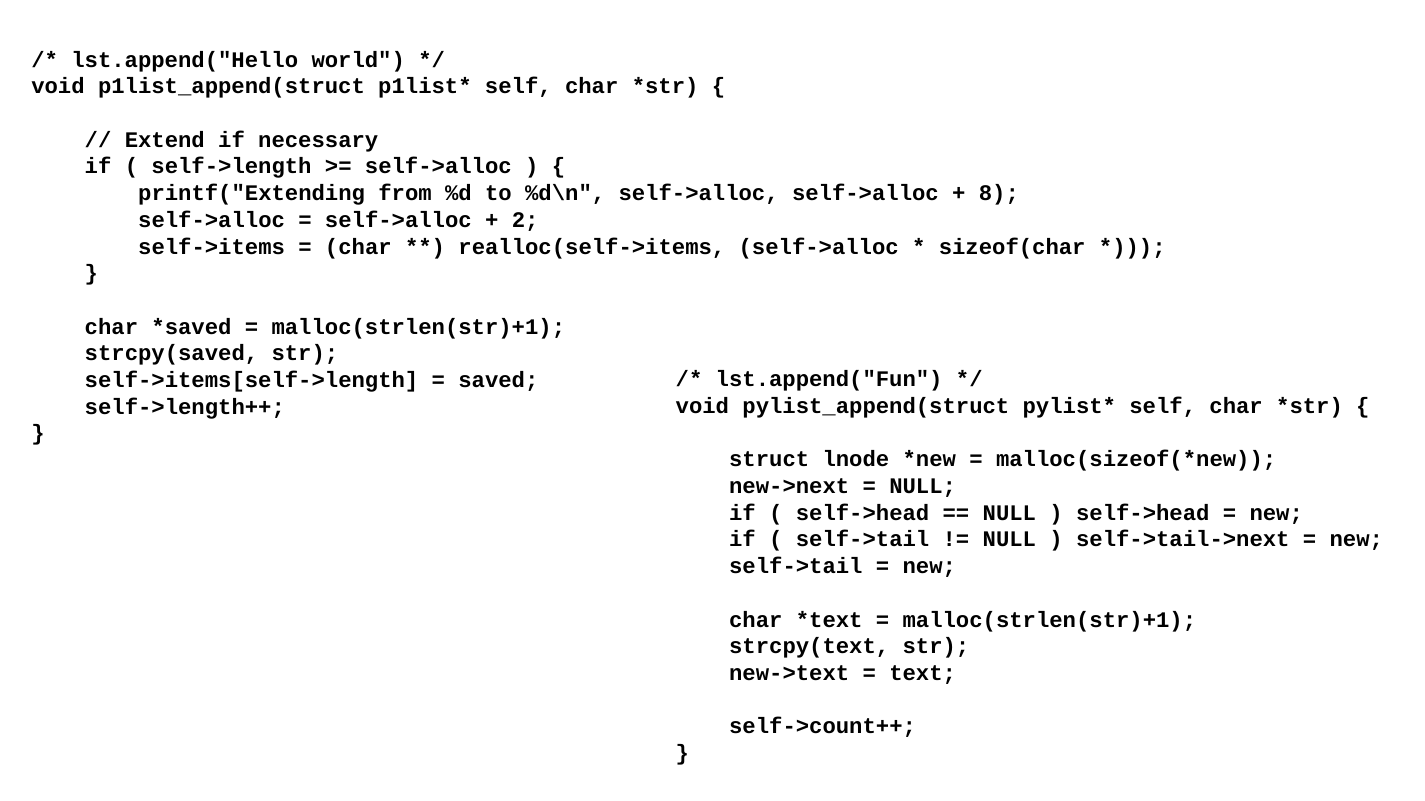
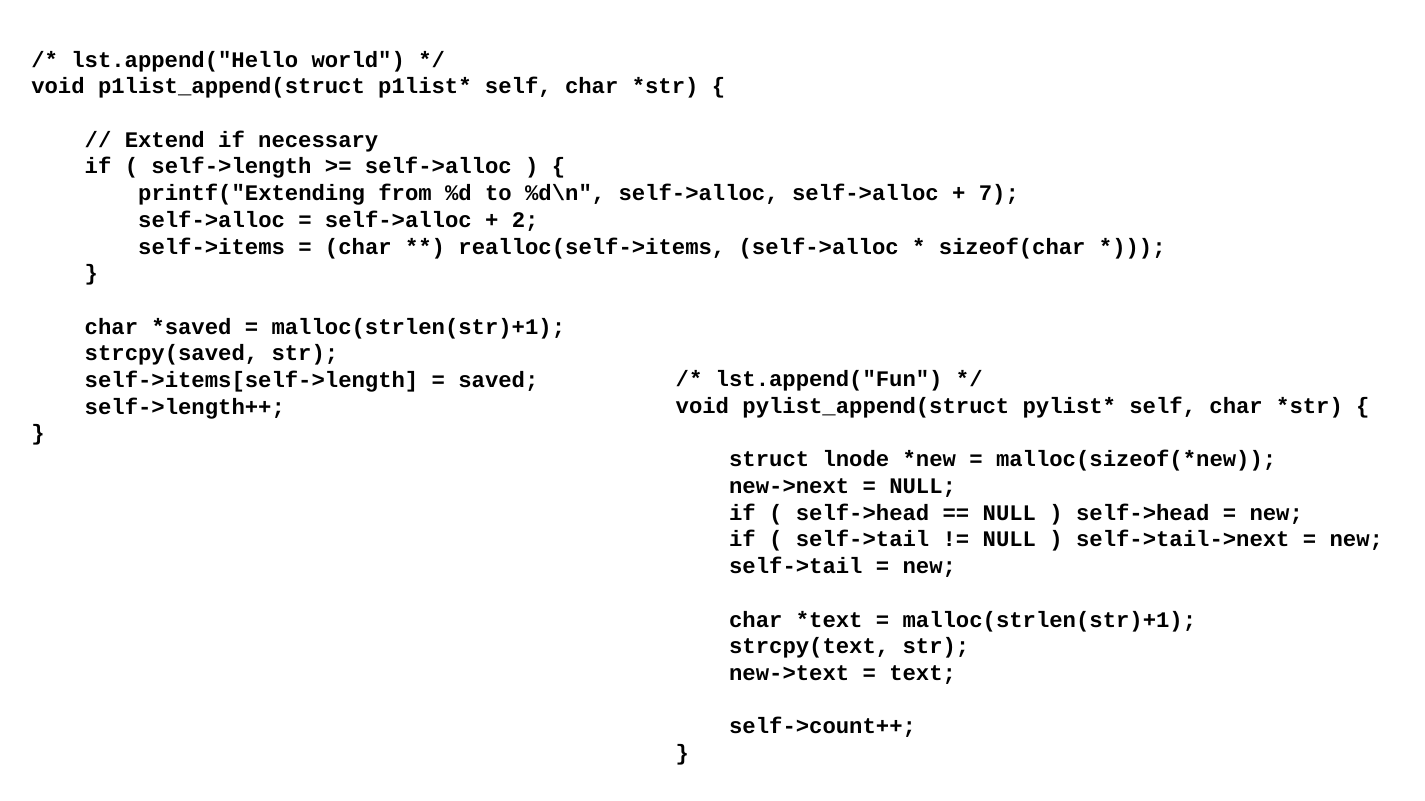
8: 8 -> 7
